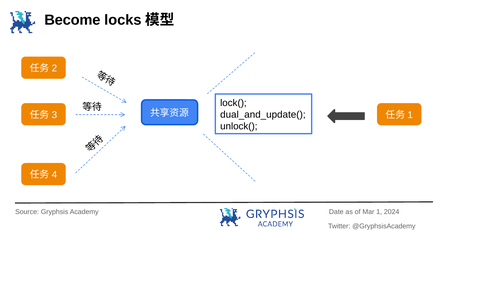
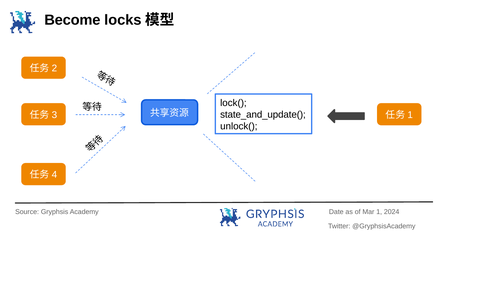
dual_and_update(: dual_and_update( -> state_and_update(
